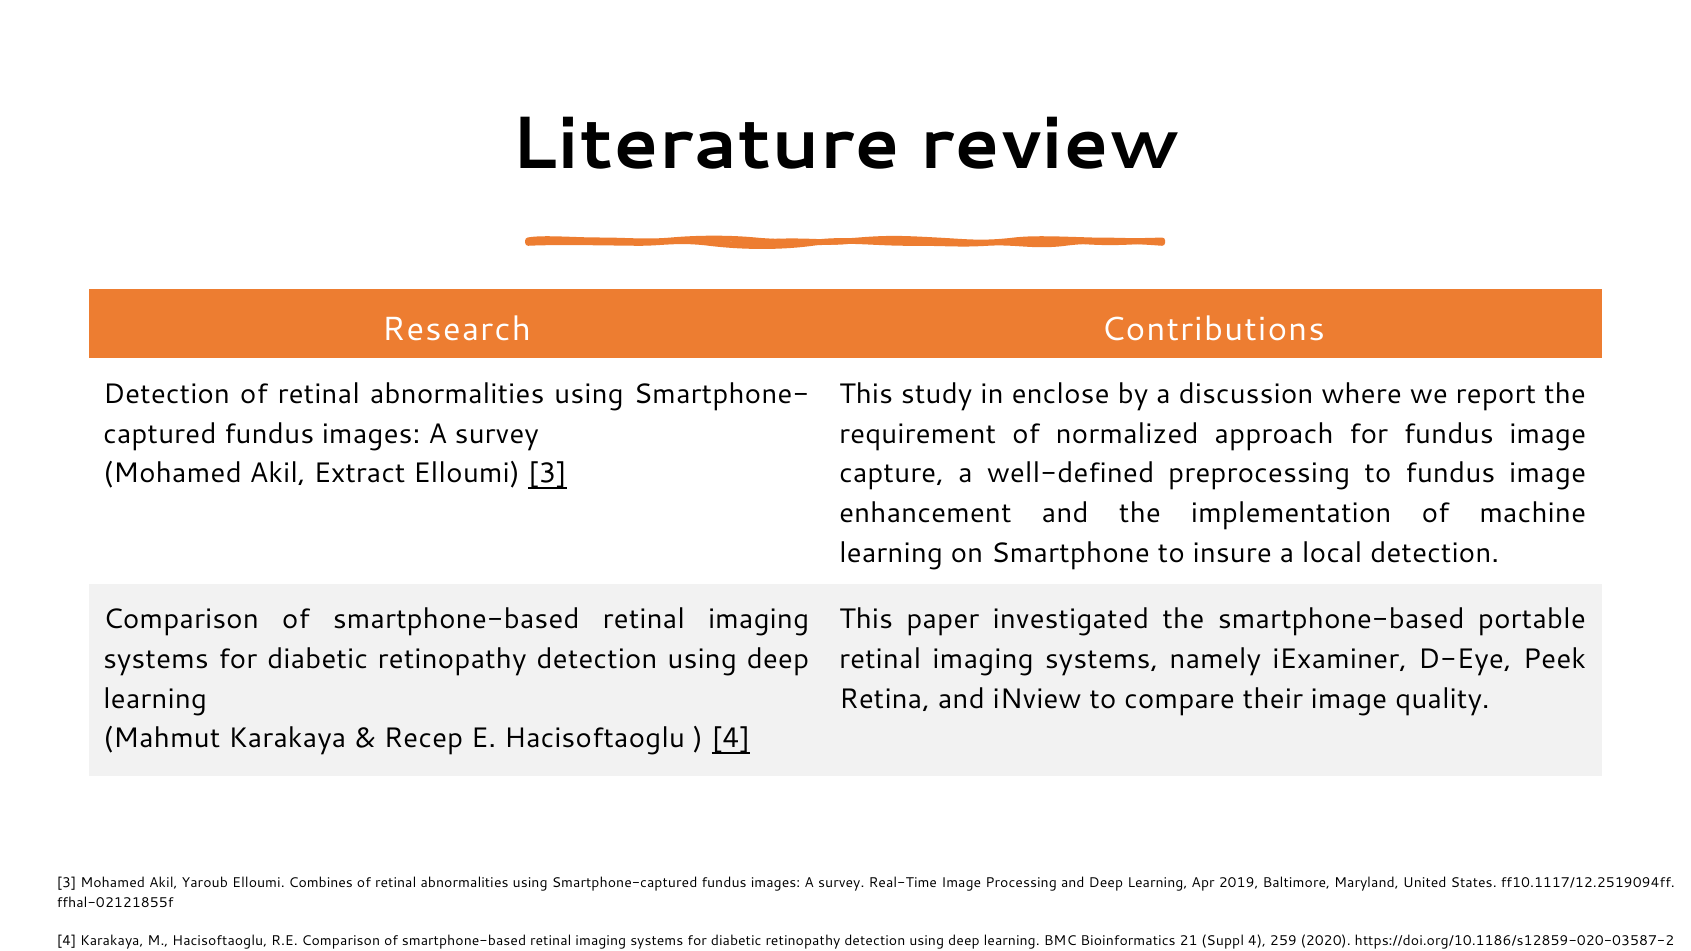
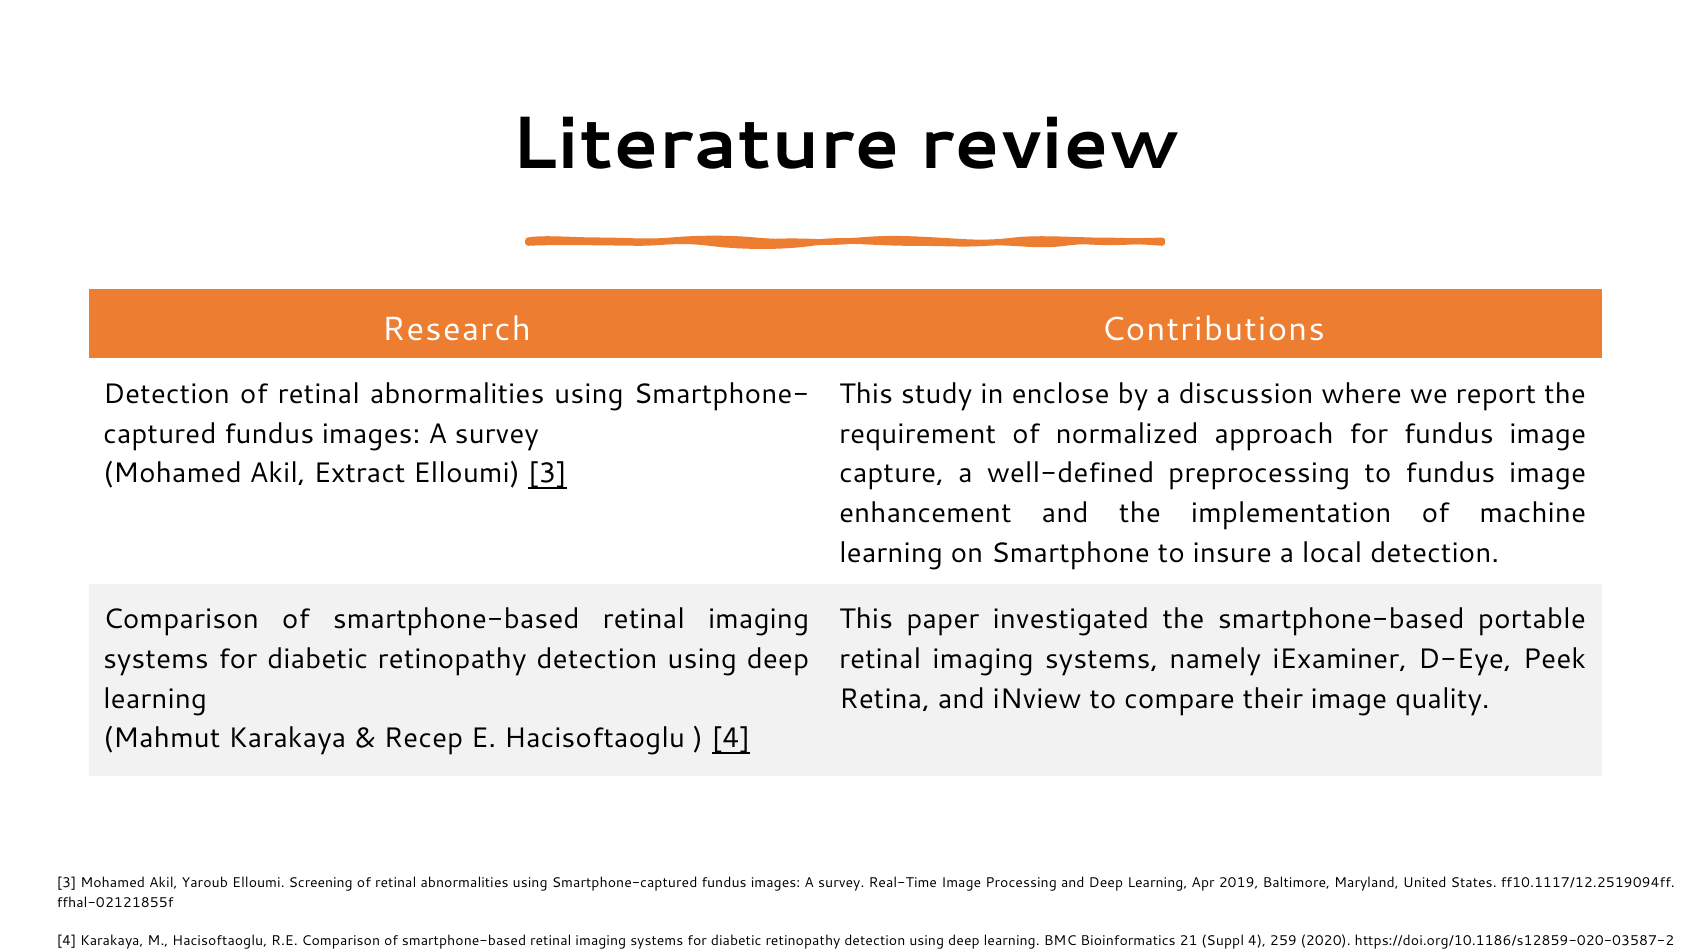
Combines: Combines -> Screening
